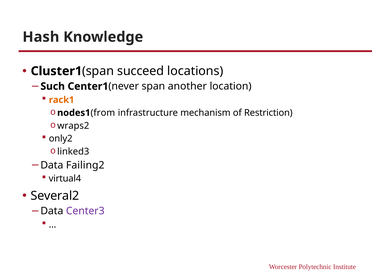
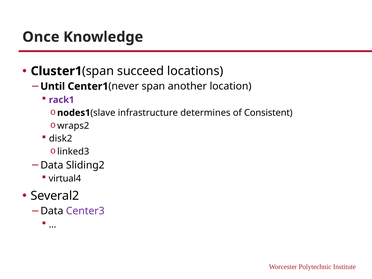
Hash: Hash -> Once
Such: Such -> Until
rack1 colour: orange -> purple
from: from -> slave
mechanism: mechanism -> determines
Restriction: Restriction -> Consistent
only2: only2 -> disk2
Failing2: Failing2 -> Sliding2
